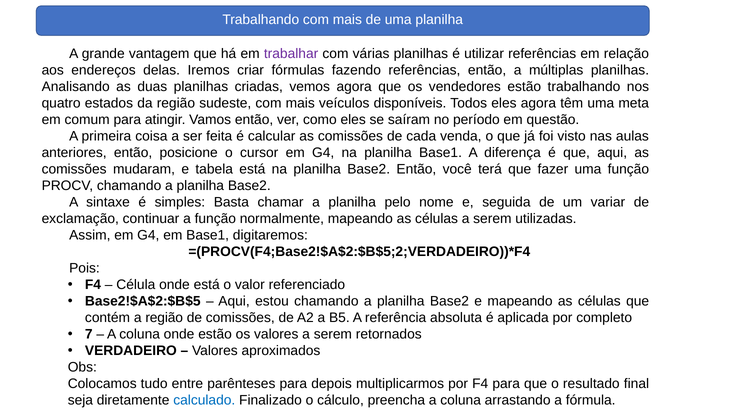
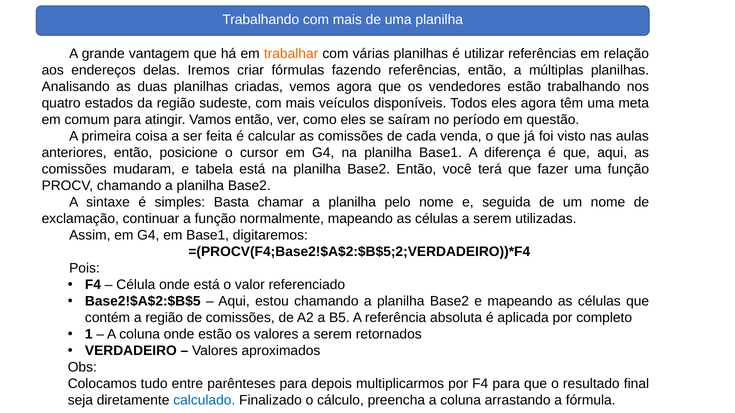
trabalhar colour: purple -> orange
um variar: variar -> nome
7: 7 -> 1
